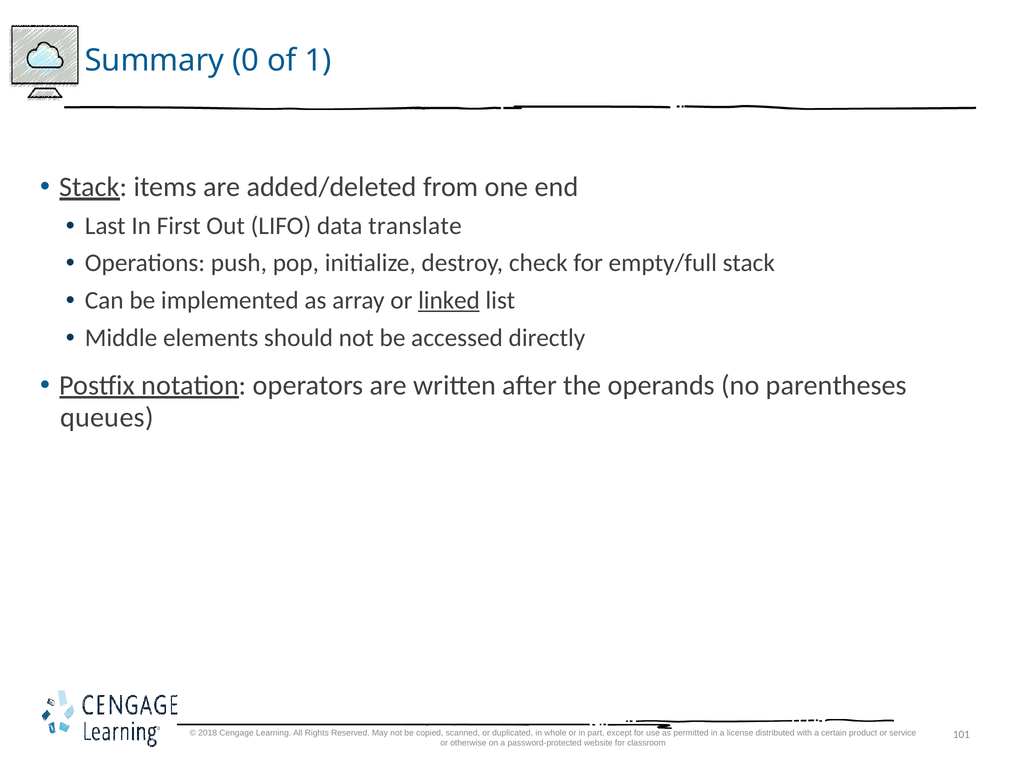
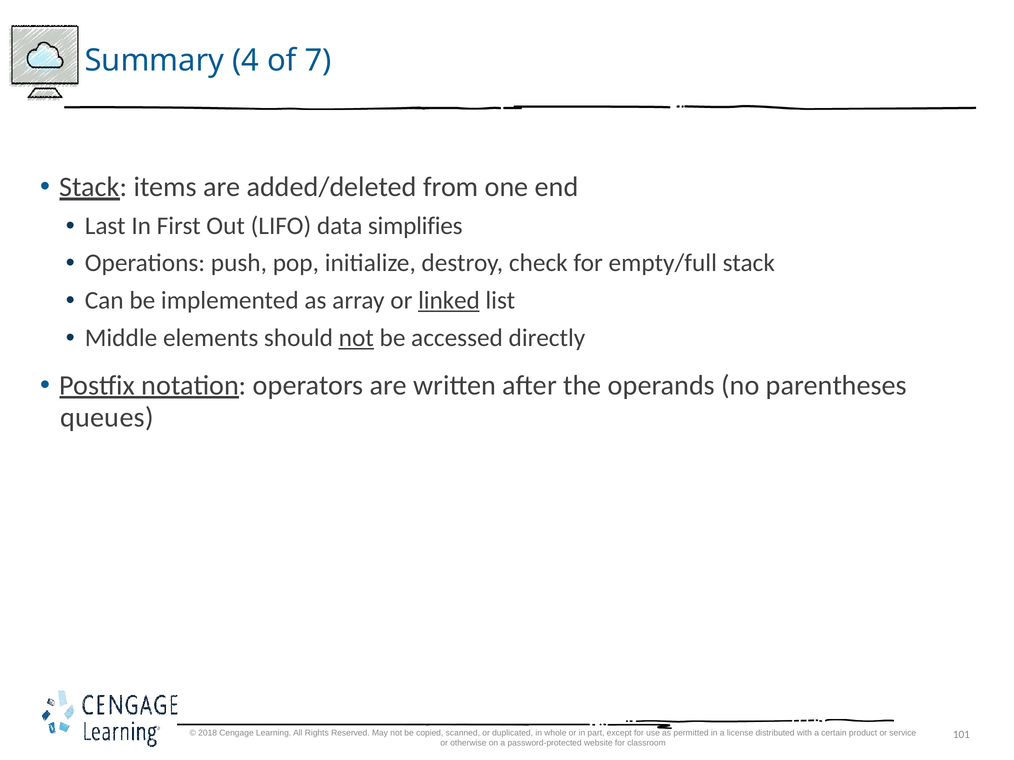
0: 0 -> 4
1: 1 -> 7
translate: translate -> simplifies
not at (356, 338) underline: none -> present
